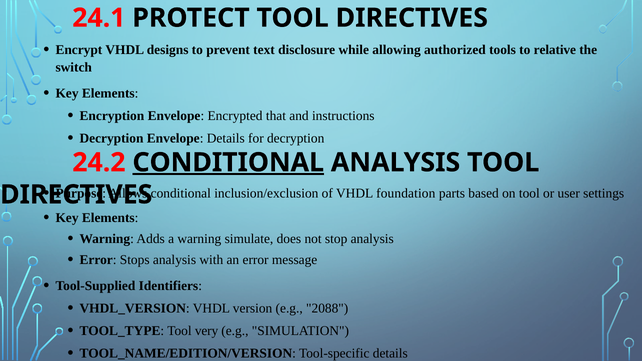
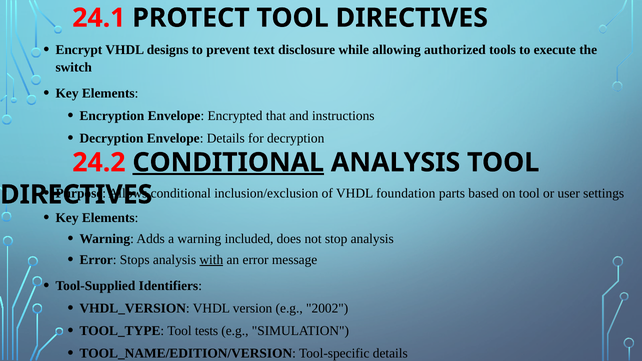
relative: relative -> execute
simulate: simulate -> included
with underline: none -> present
2088: 2088 -> 2002
very: very -> tests
